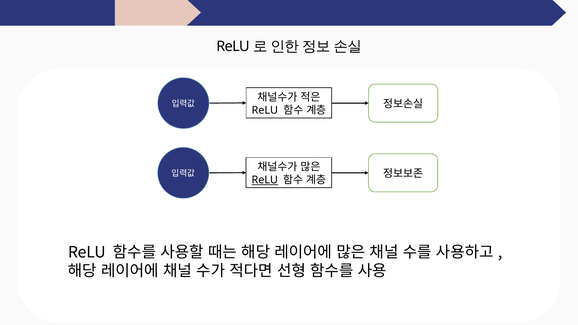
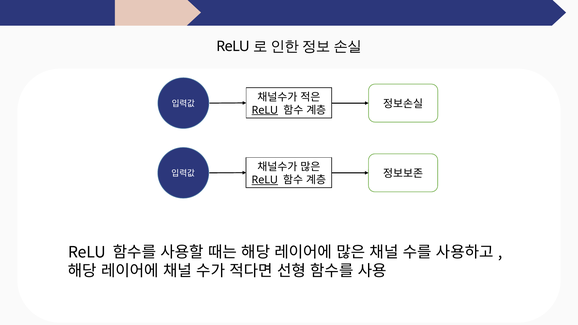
ReLU at (265, 110) underline: none -> present
